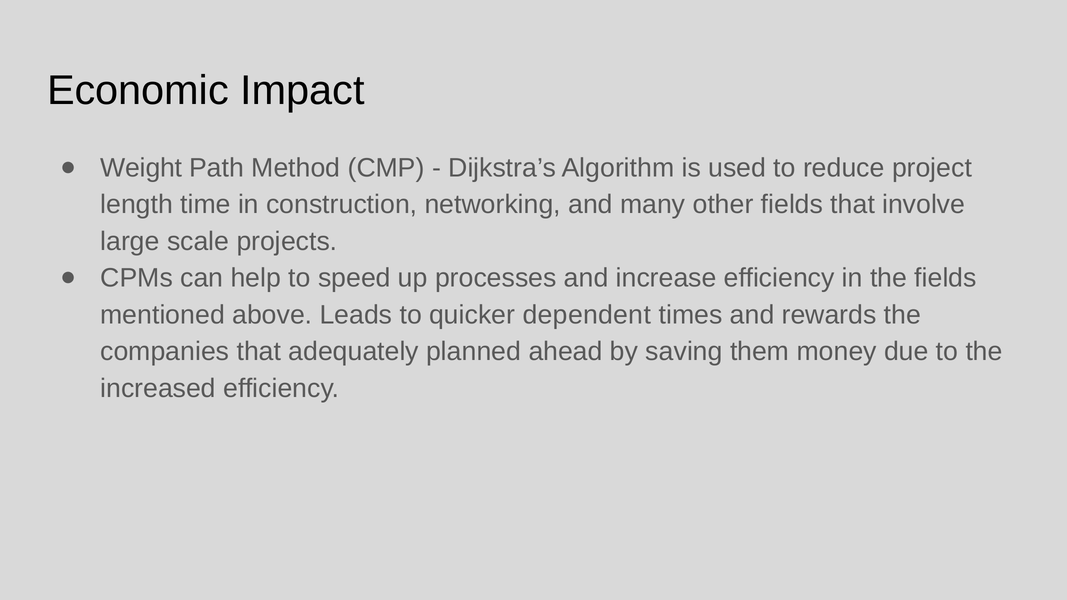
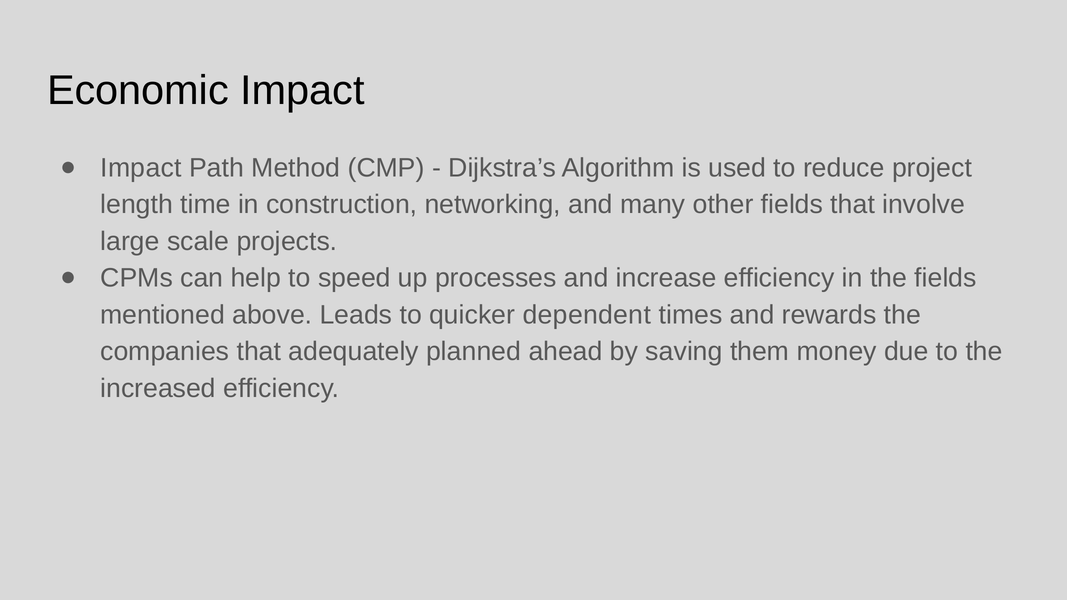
Weight at (141, 168): Weight -> Impact
